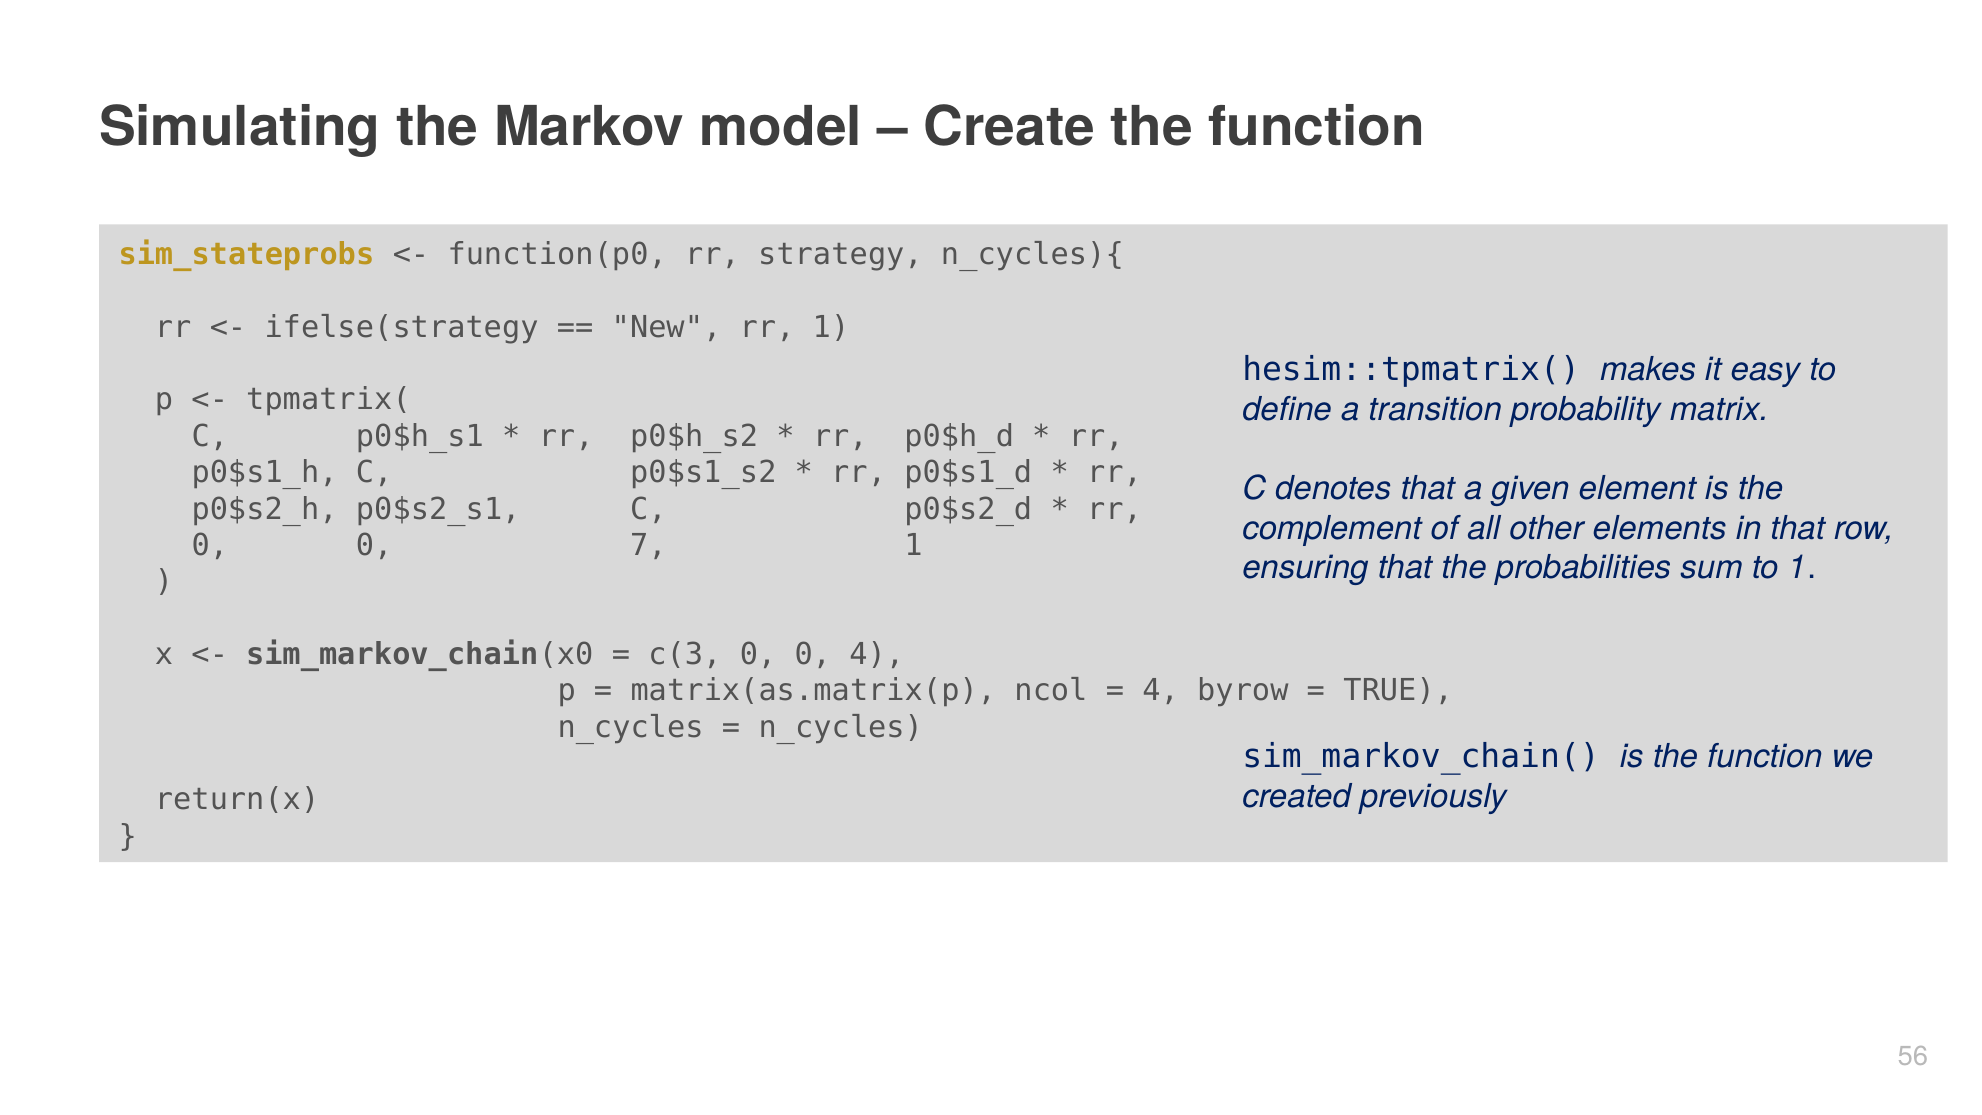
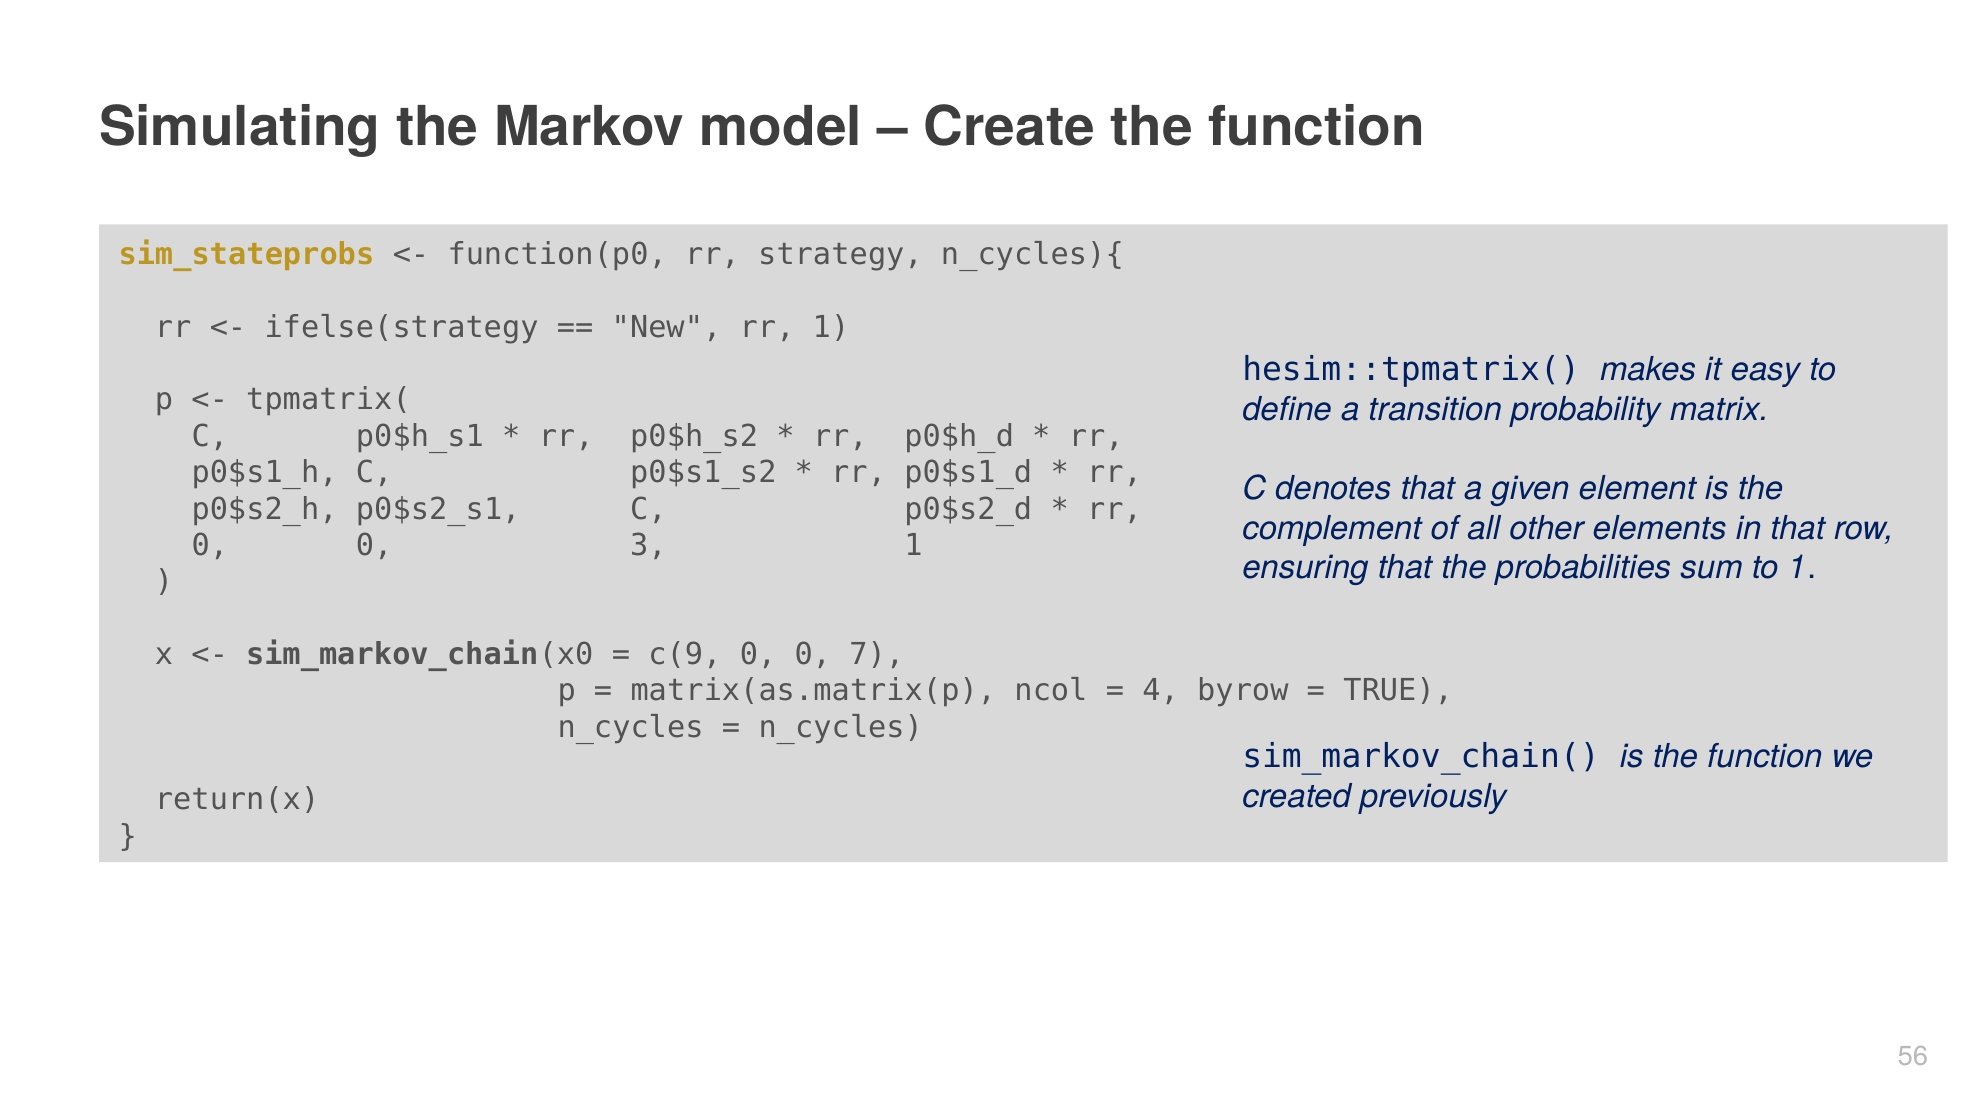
7: 7 -> 3
c(3: c(3 -> c(9
0 4: 4 -> 7
